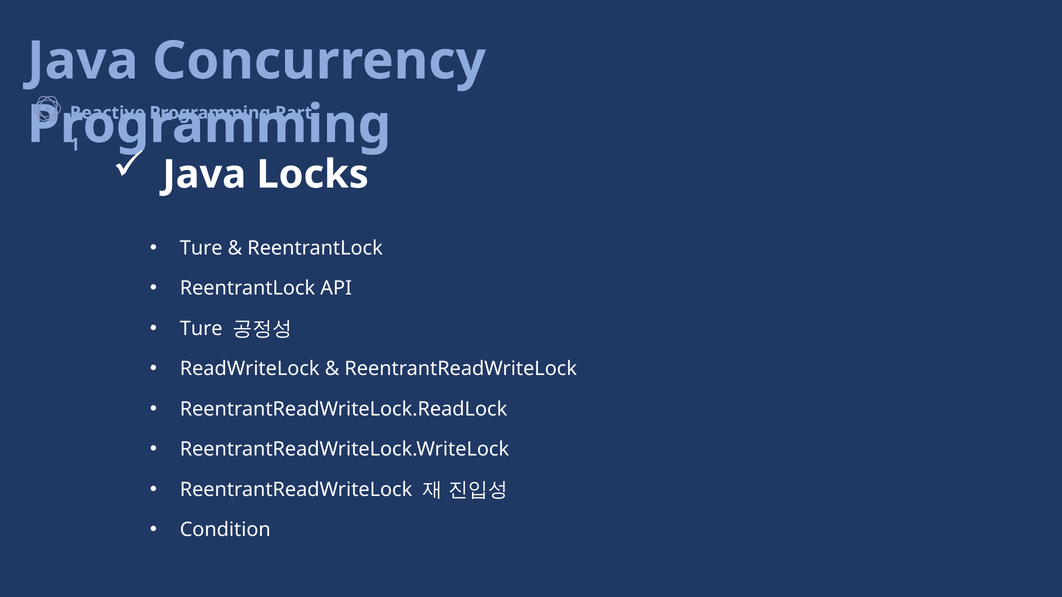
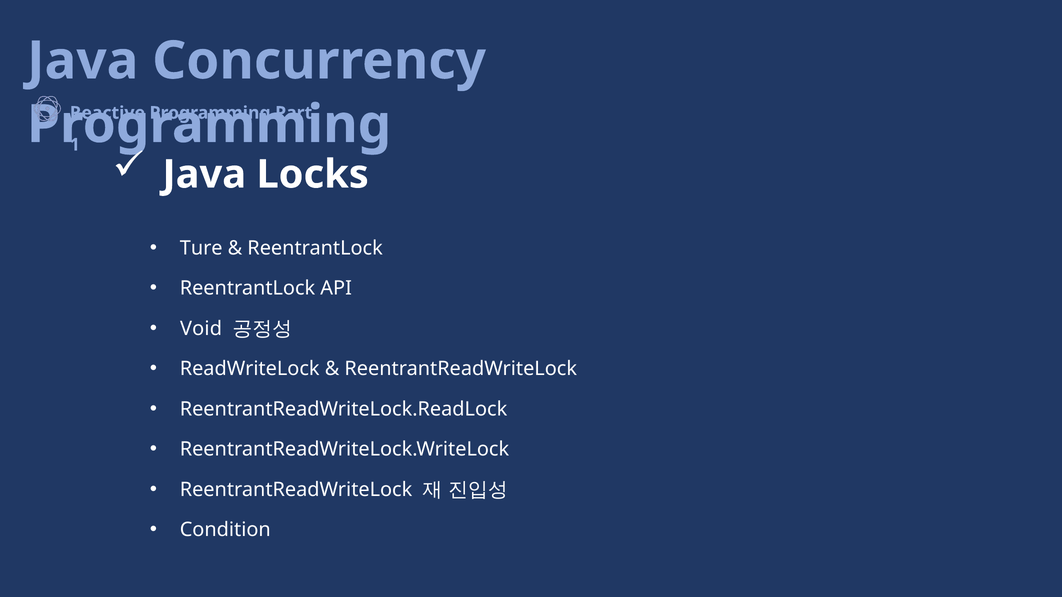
Ture at (201, 329): Ture -> Void
